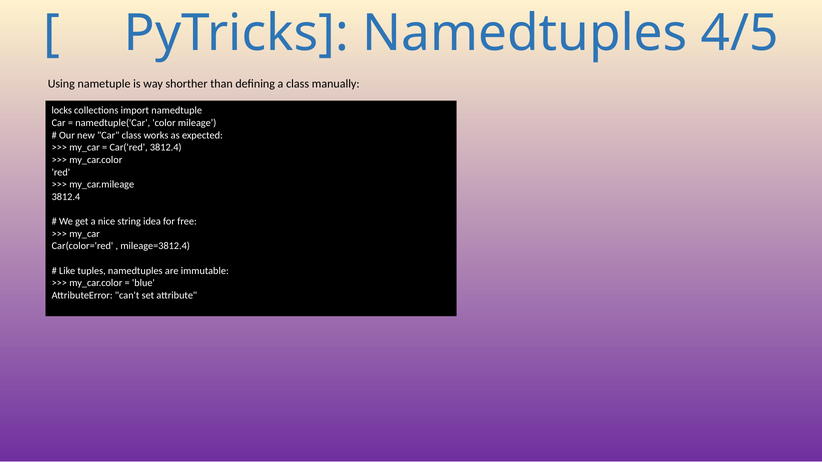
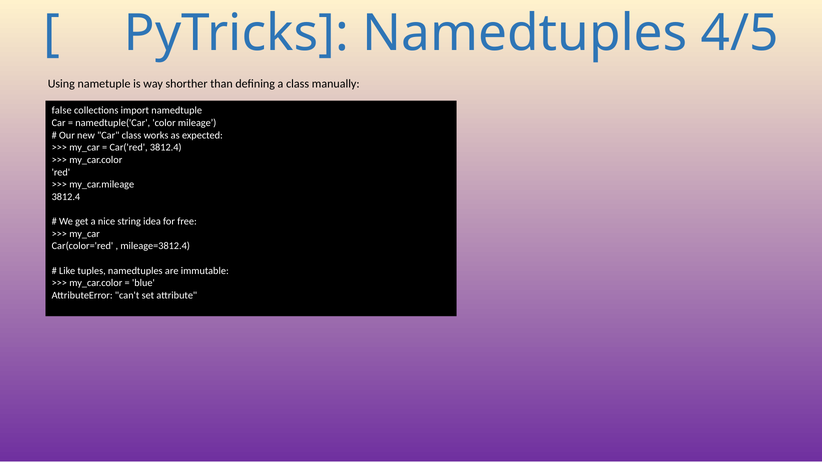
locks: locks -> false
